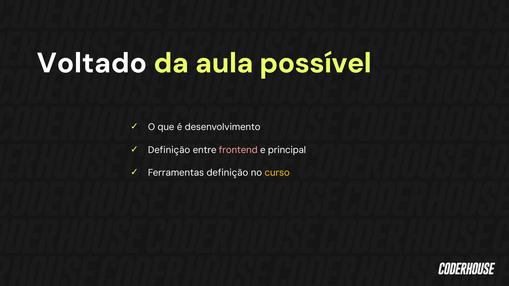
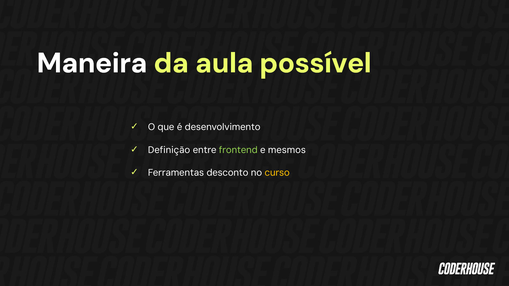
Voltado: Voltado -> Maneira
frontend colour: pink -> light green
principal: principal -> mesmos
Ferramentas definição: definição -> desconto
